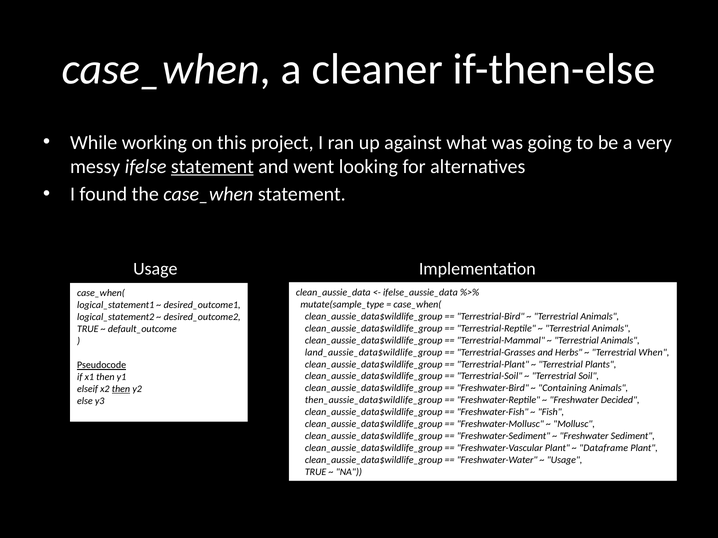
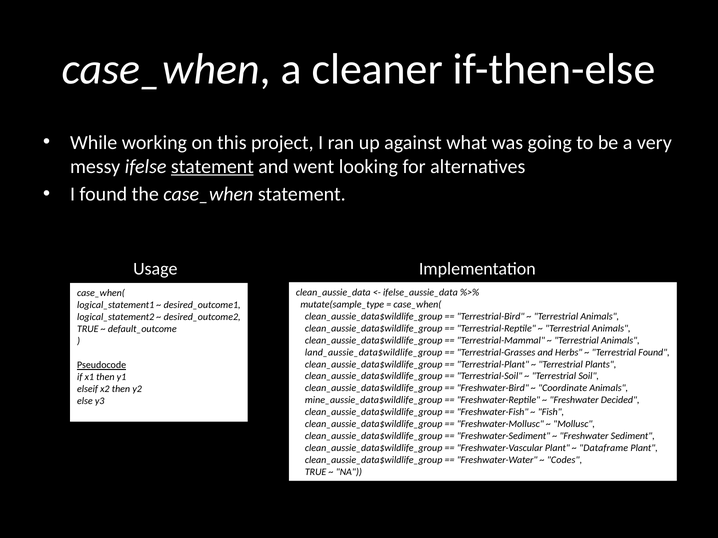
Terrestrial When: When -> Found
Containing: Containing -> Coordinate
then at (121, 389) underline: present -> none
then_aussie_data$wildlife_group: then_aussie_data$wildlife_group -> mine_aussie_data$wildlife_group
Usage at (565, 460): Usage -> Codes
